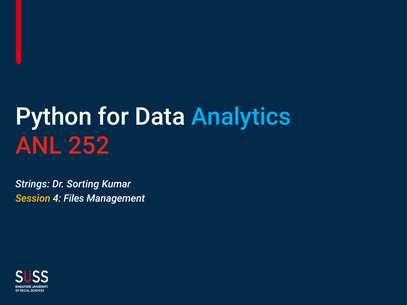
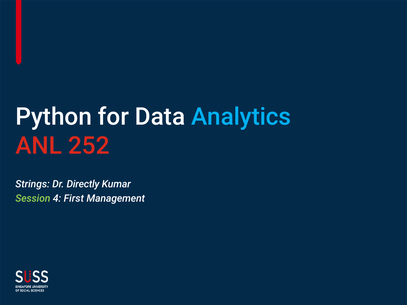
Sorting: Sorting -> Directly
Session colour: yellow -> light green
Files: Files -> First
